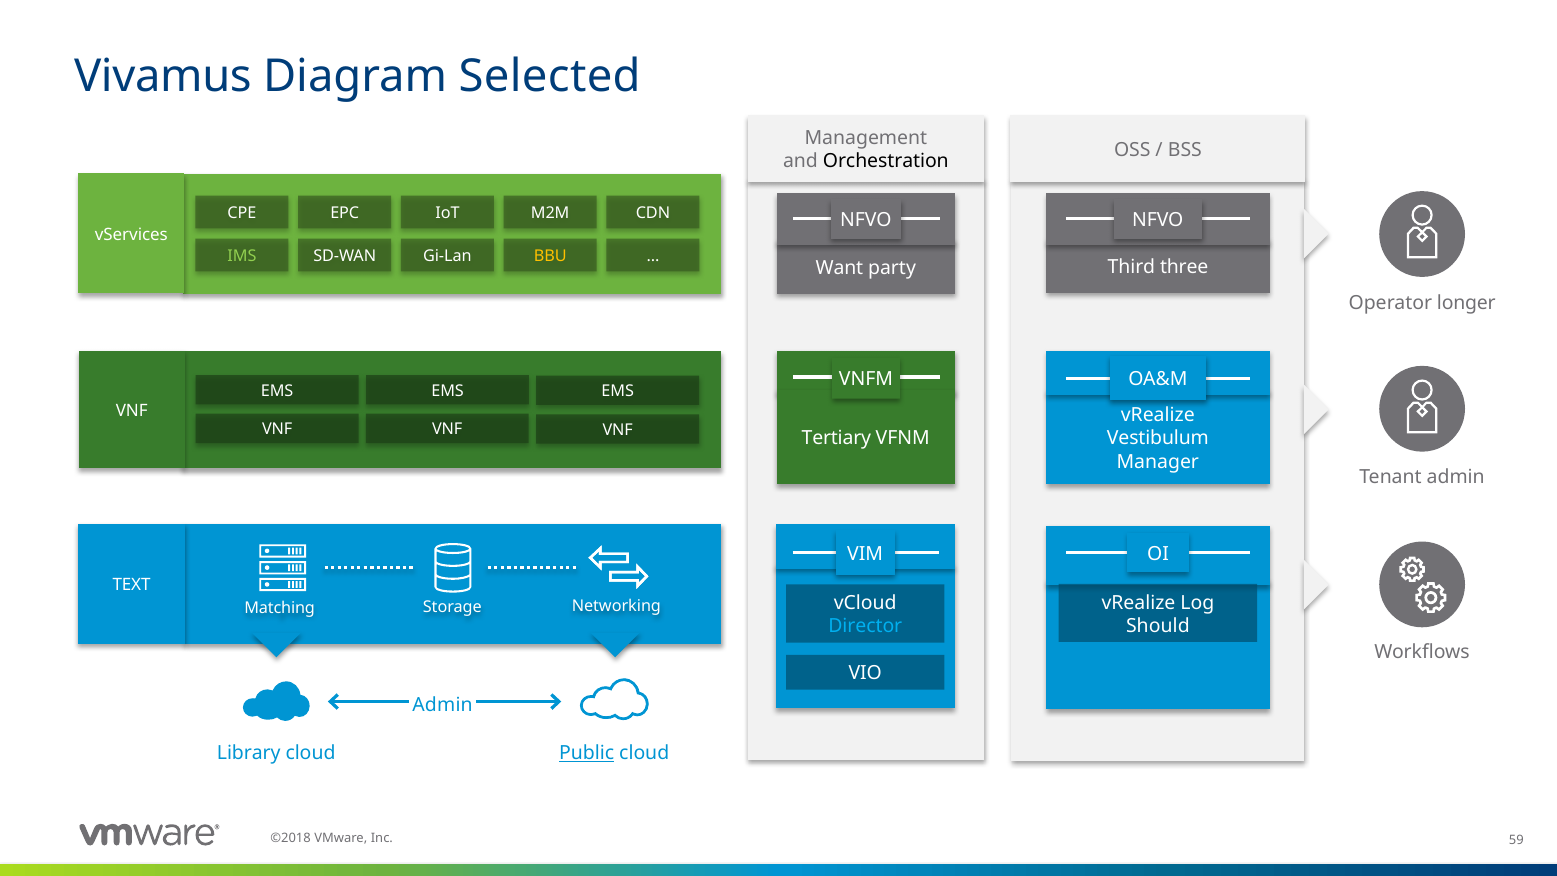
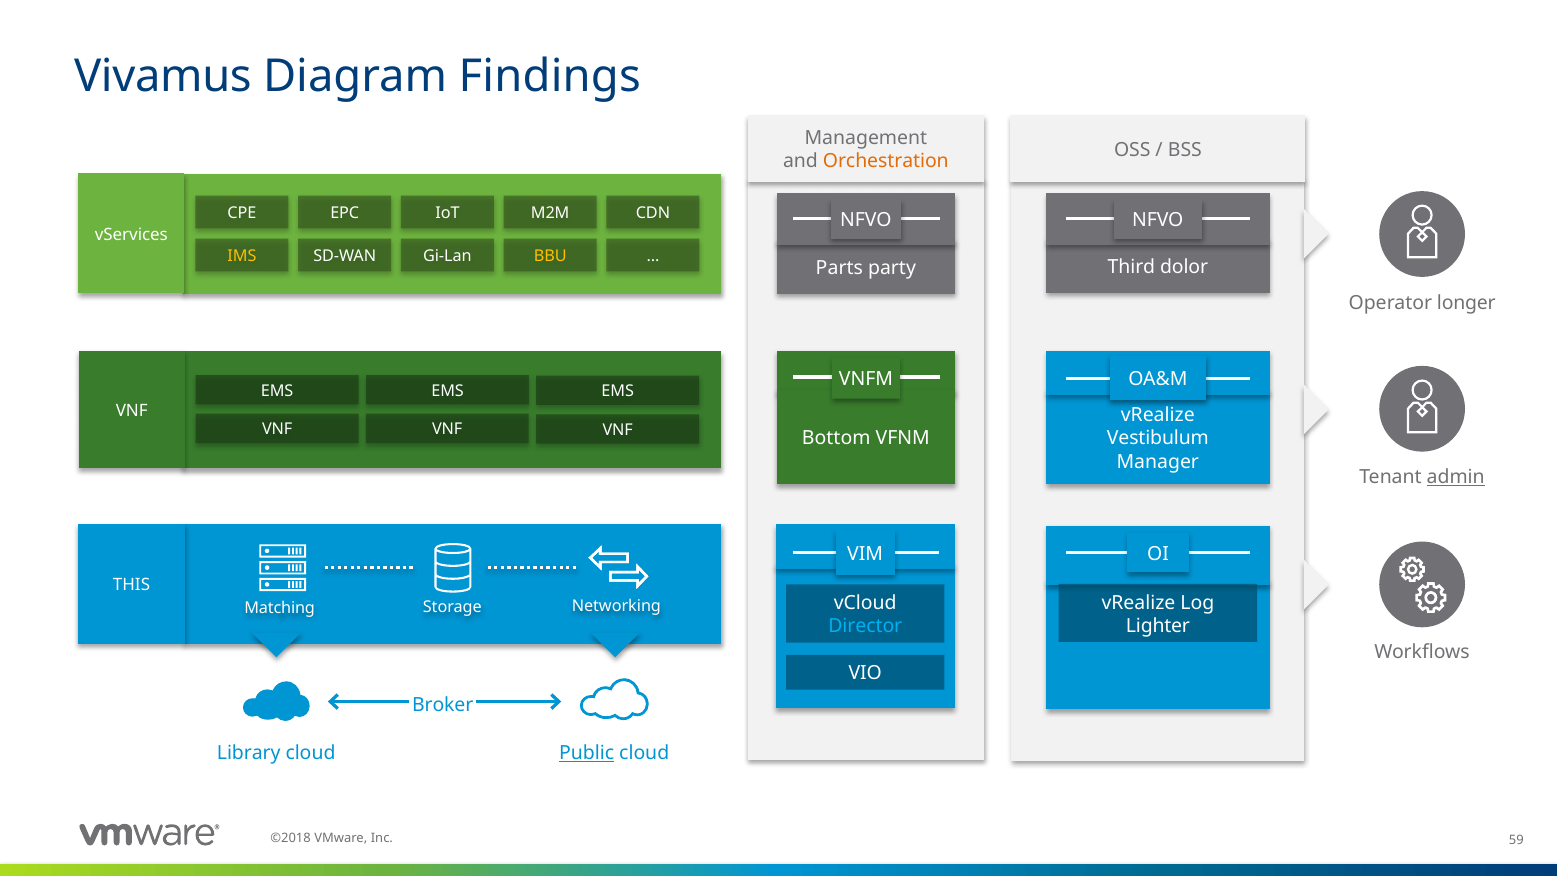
Selected: Selected -> Findings
Orchestration colour: black -> orange
IMS colour: light green -> yellow
three: three -> dolor
Want: Want -> Parts
Tertiary: Tertiary -> Bottom
admin at (1456, 477) underline: none -> present
TEXT: TEXT -> THIS
Should: Should -> Lighter
Admin at (443, 705): Admin -> Broker
